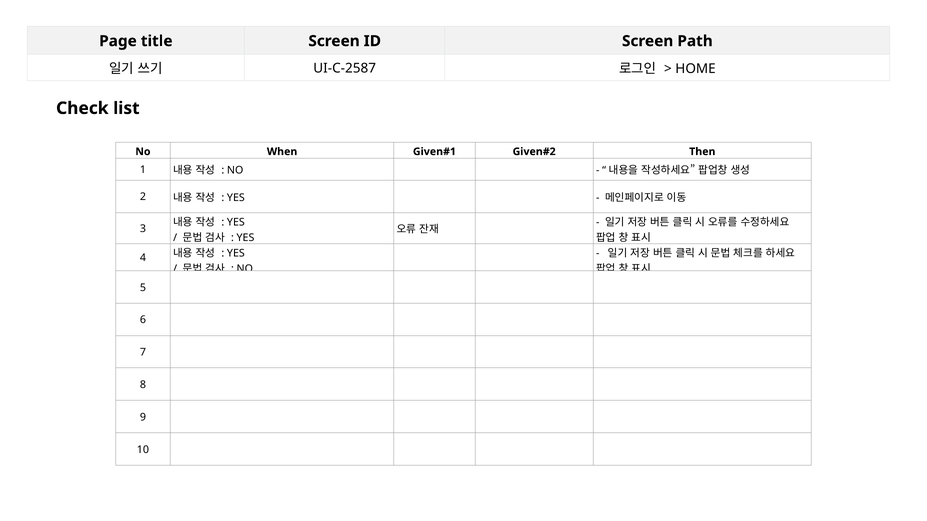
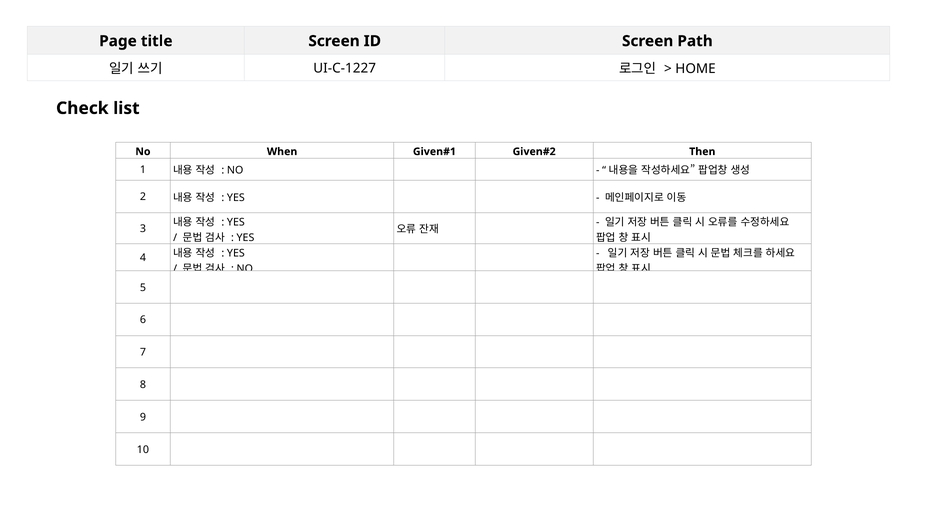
UI-C-2587: UI-C-2587 -> UI-C-1227
